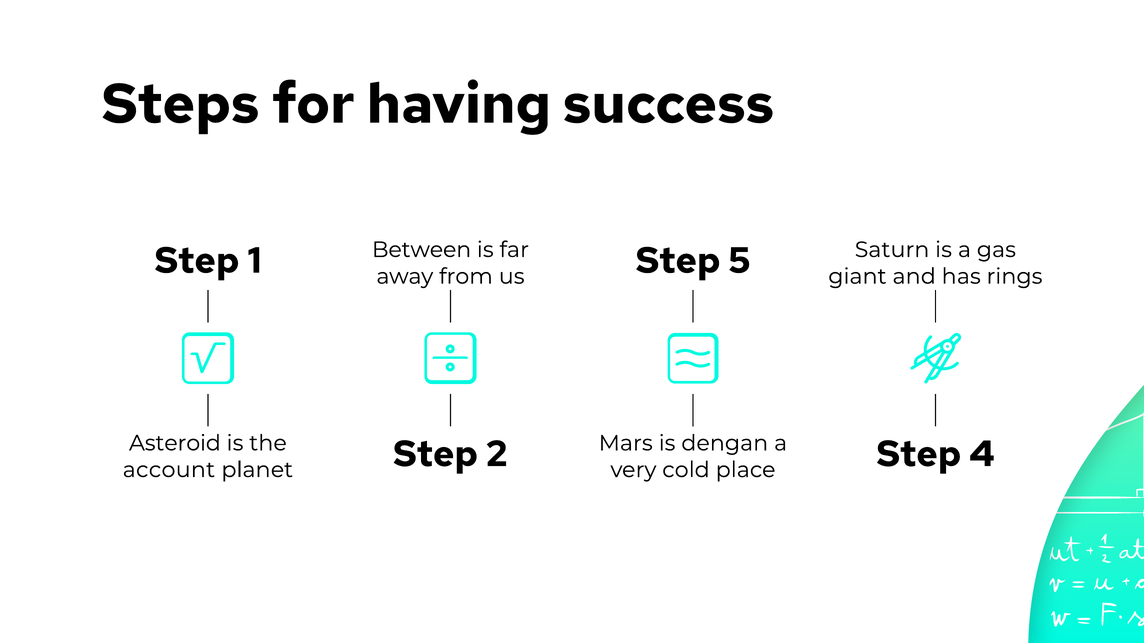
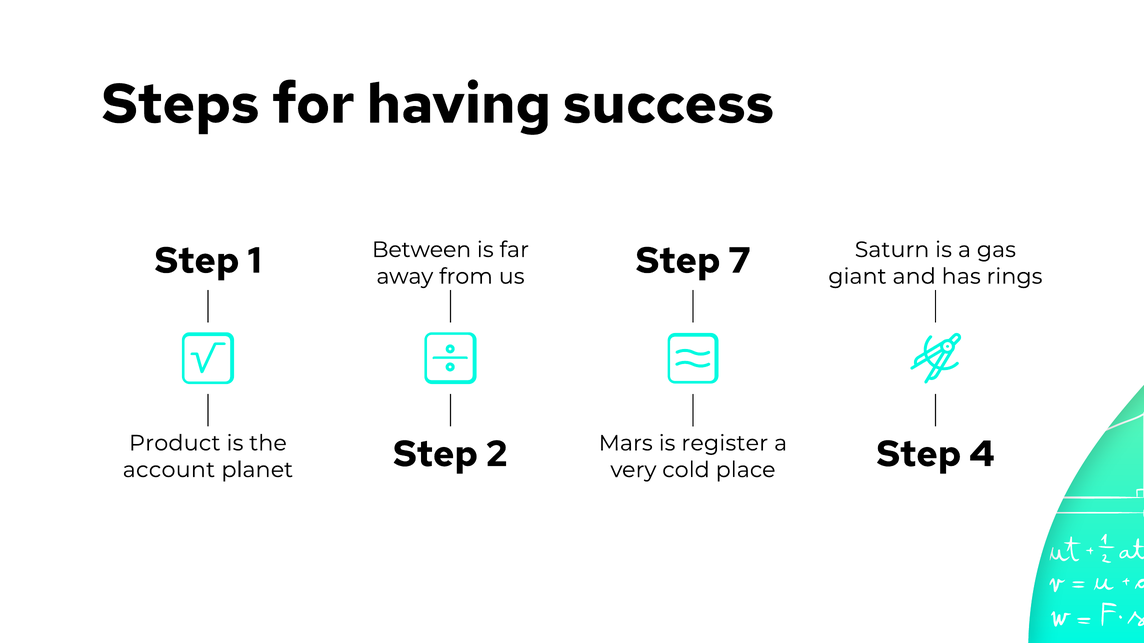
5: 5 -> 7
Asteroid: Asteroid -> Product
dengan: dengan -> register
